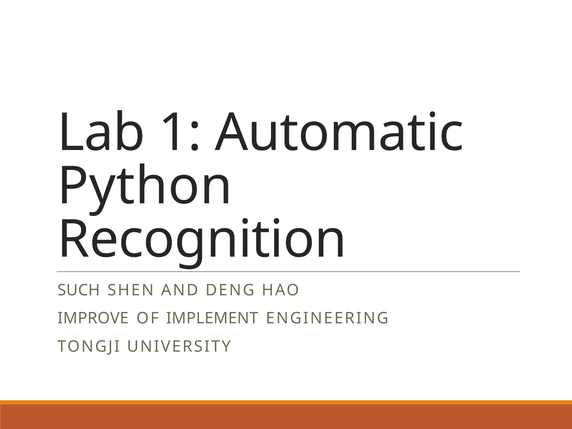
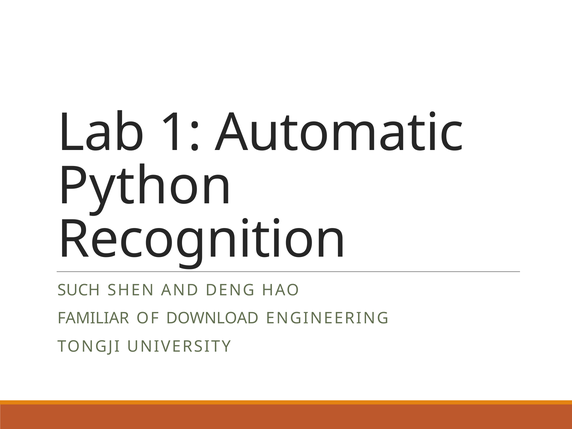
IMPROVE: IMPROVE -> FAMILIAR
IMPLEMENT: IMPLEMENT -> DOWNLOAD
